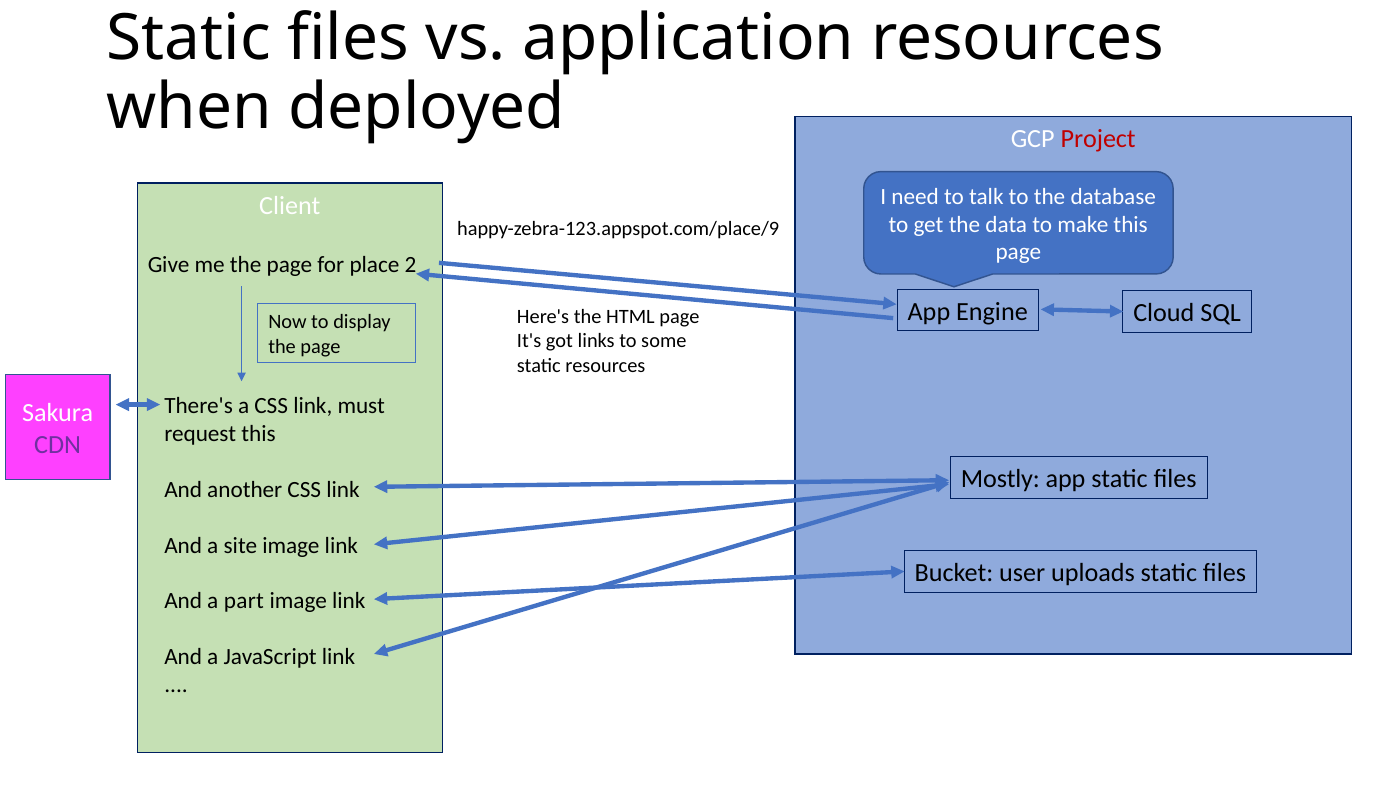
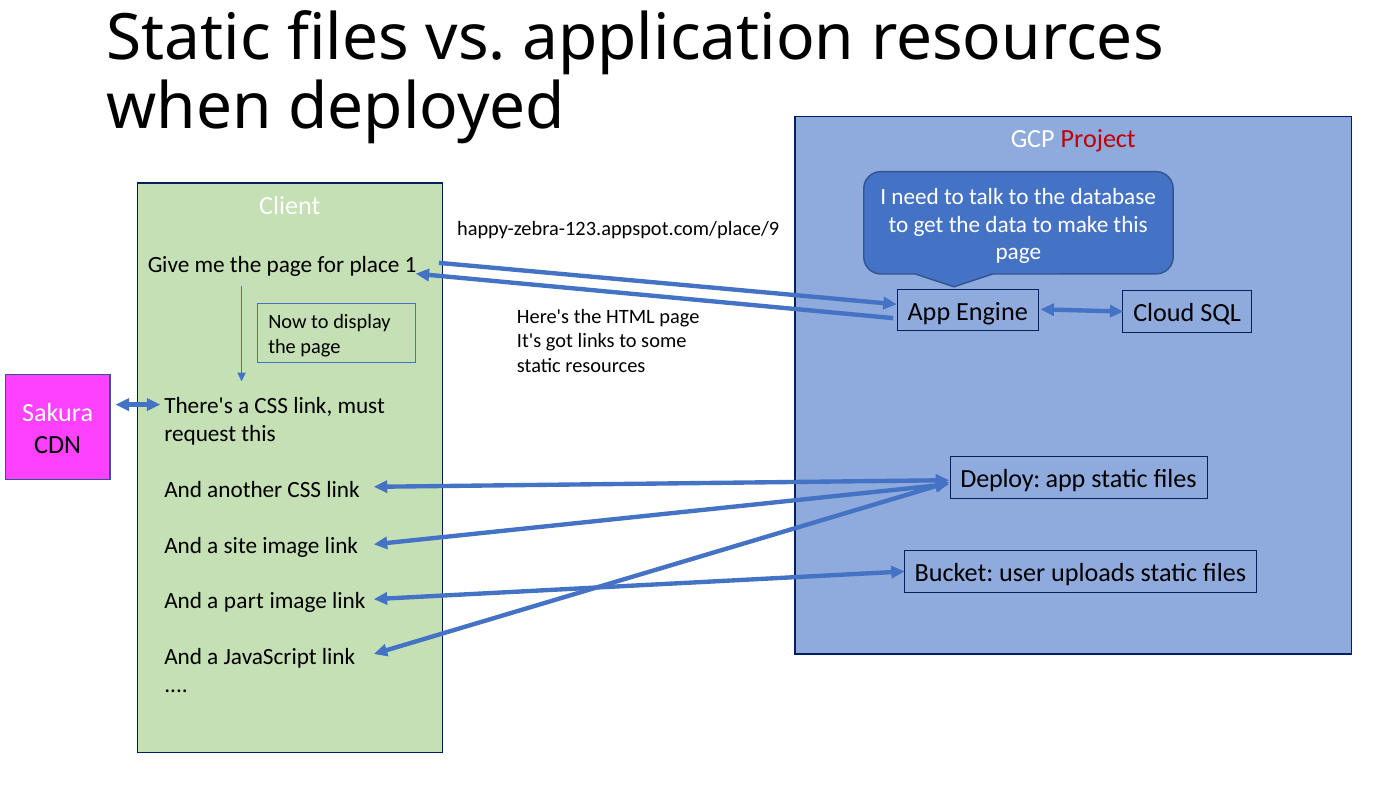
2: 2 -> 1
CDN colour: purple -> black
Mostly: Mostly -> Deploy
